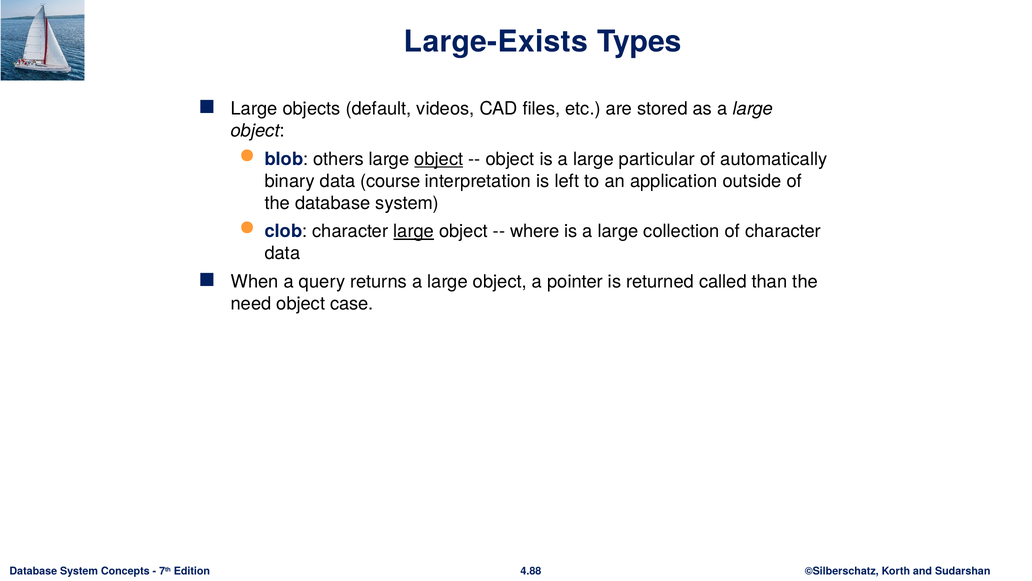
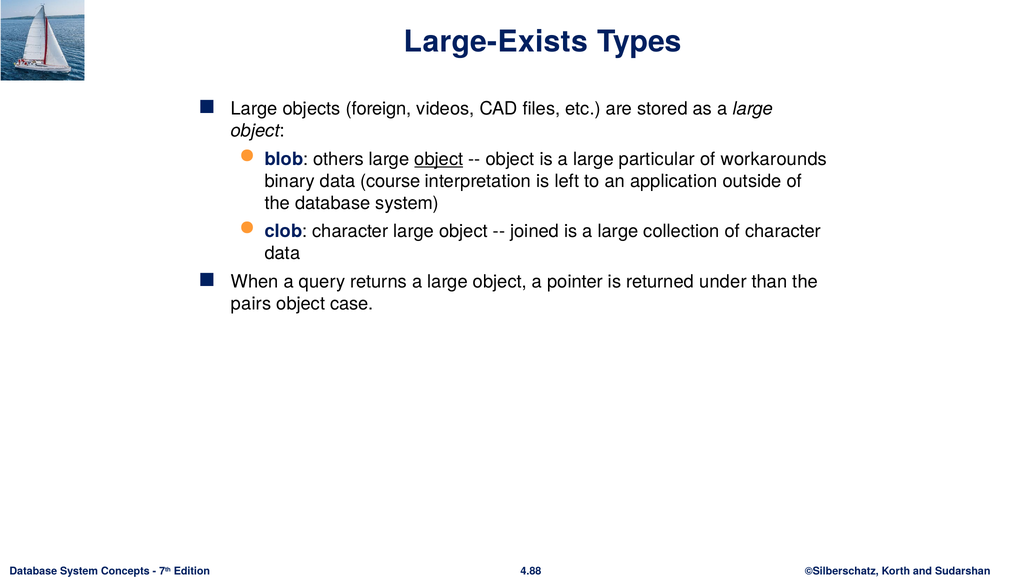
default: default -> foreign
automatically: automatically -> workarounds
large at (414, 231) underline: present -> none
where: where -> joined
called: called -> under
need: need -> pairs
